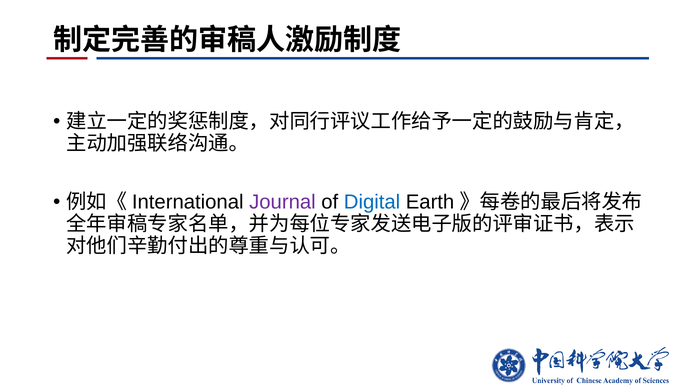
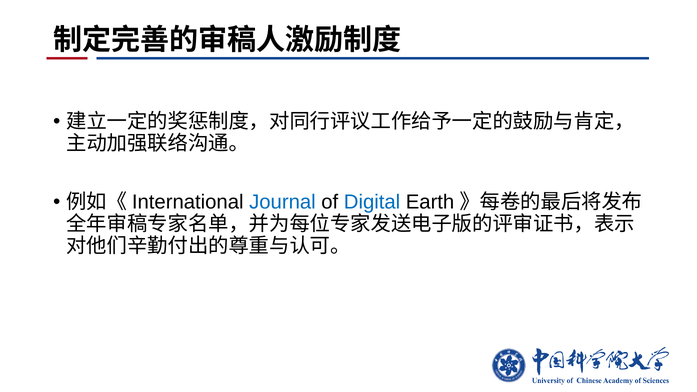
Journal colour: purple -> blue
